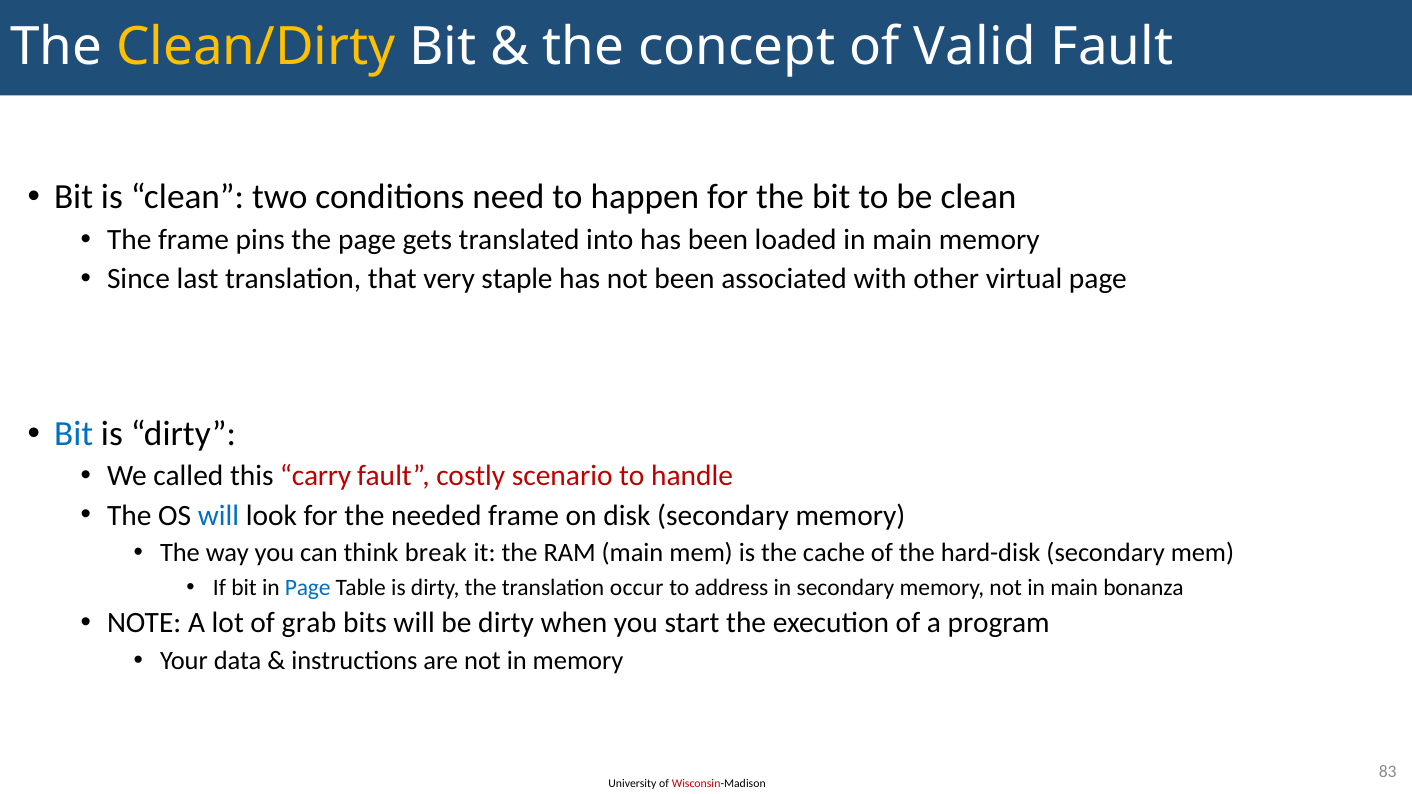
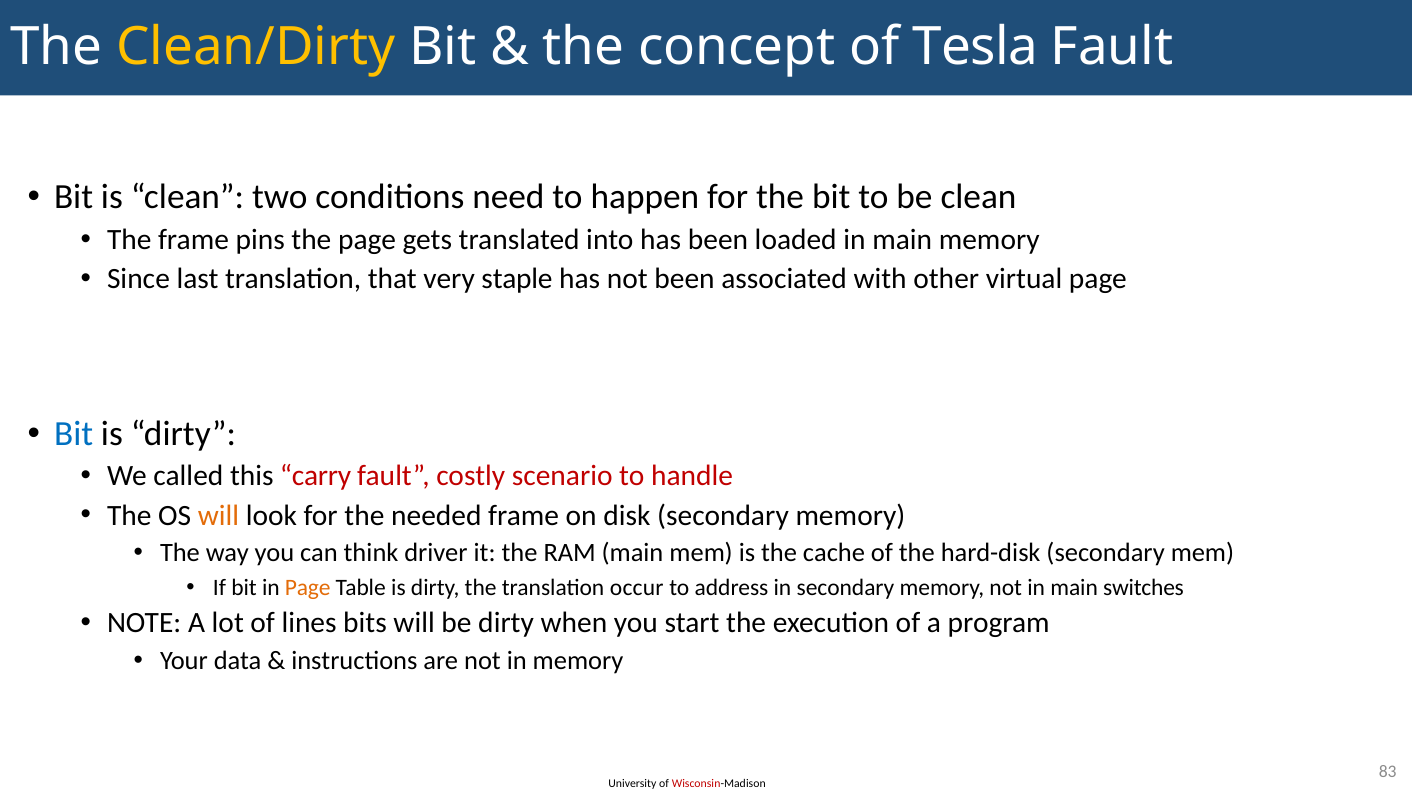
Valid: Valid -> Tesla
will at (218, 516) colour: blue -> orange
break: break -> driver
Page at (308, 587) colour: blue -> orange
bonanza: bonanza -> switches
grab: grab -> lines
